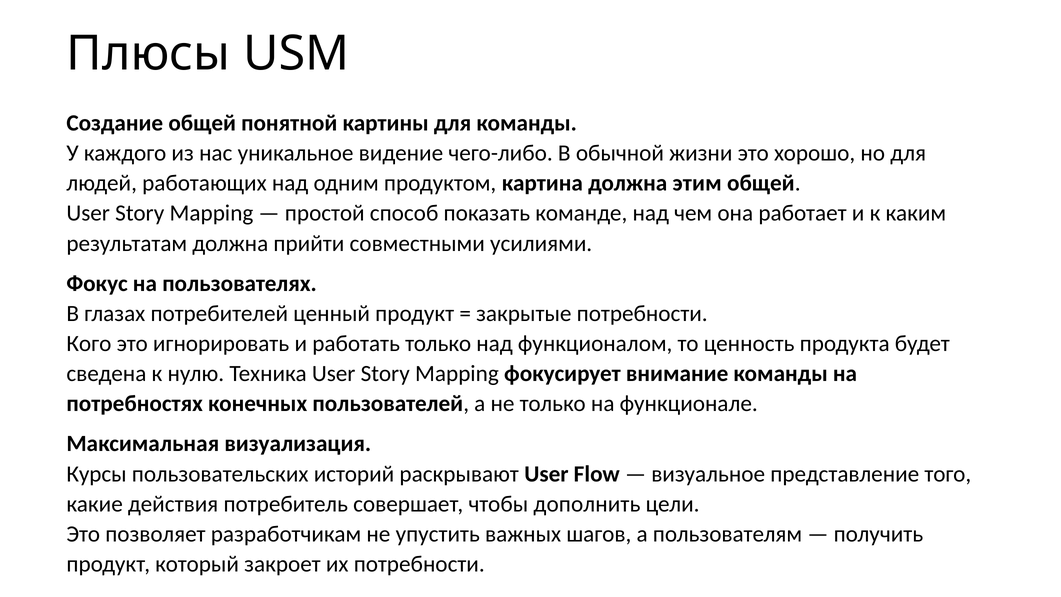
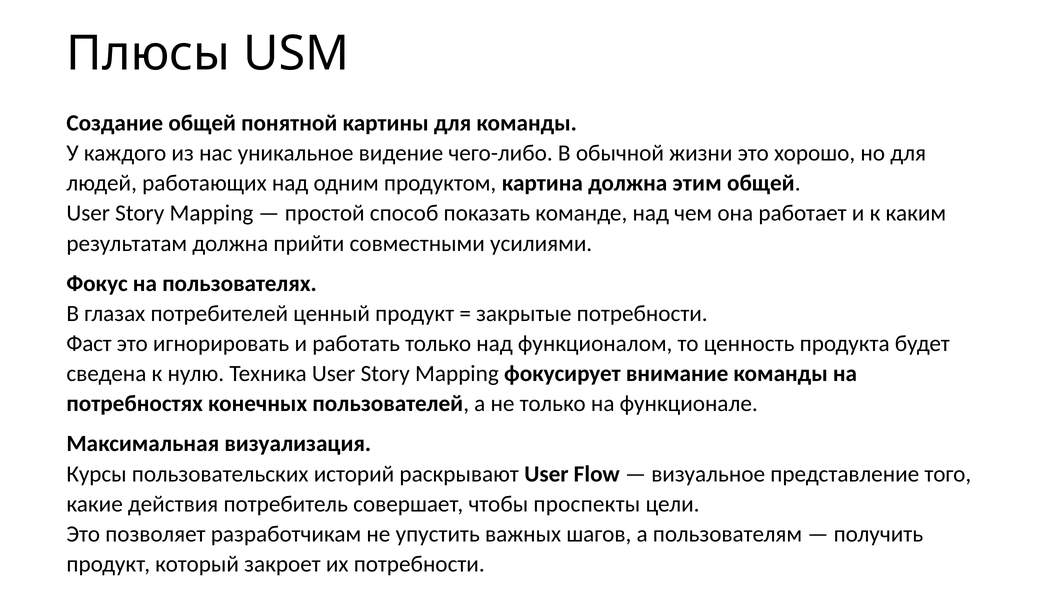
Кого: Кого -> Фаст
дополнить: дополнить -> проспекты
